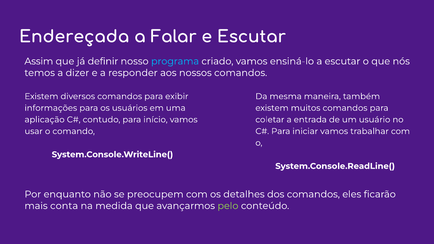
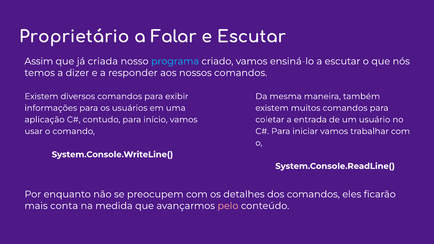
Endereçada: Endereçada -> Proprietário
definir: definir -> criada
pelo colour: light green -> pink
